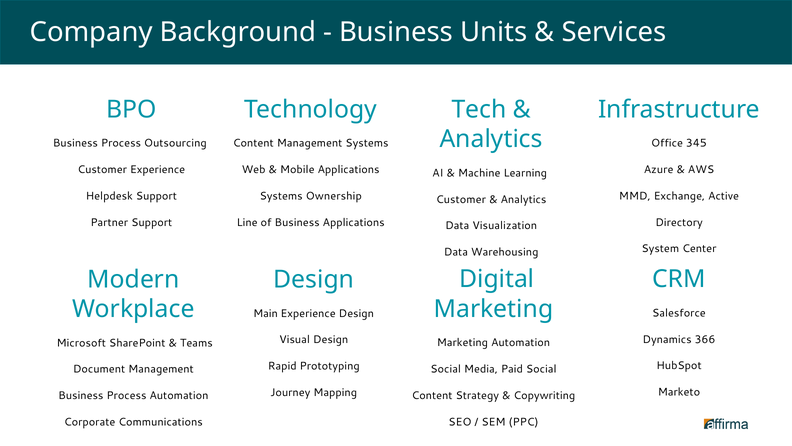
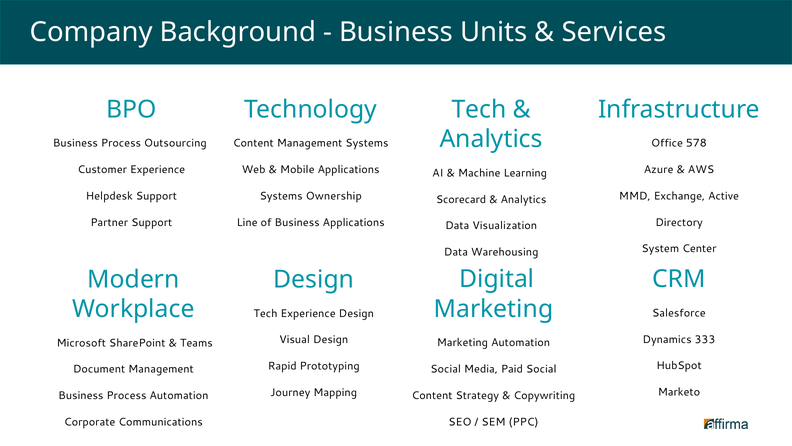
345: 345 -> 578
Customer at (461, 199): Customer -> Scorecard
Main at (266, 313): Main -> Tech
366: 366 -> 333
